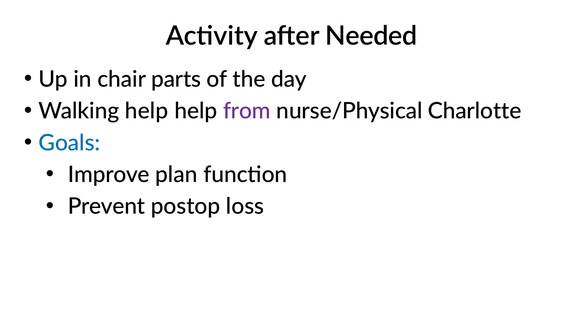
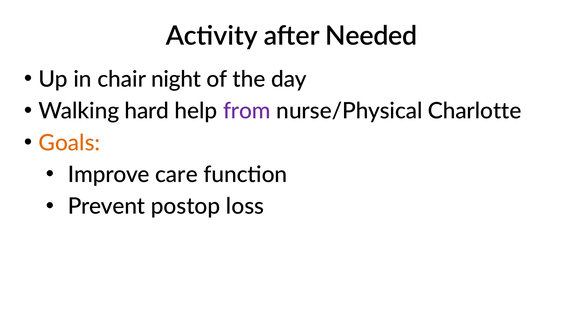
parts: parts -> night
Walking help: help -> hard
Goals colour: blue -> orange
plan: plan -> care
